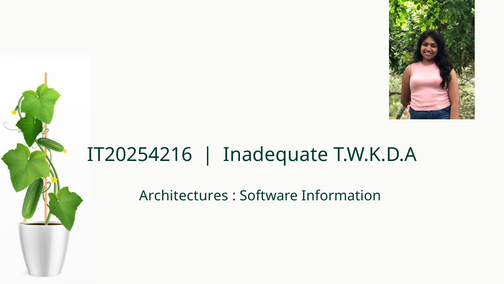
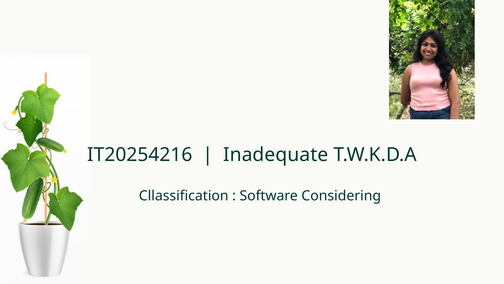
Architectures: Architectures -> Cllassification
Information: Information -> Considering
